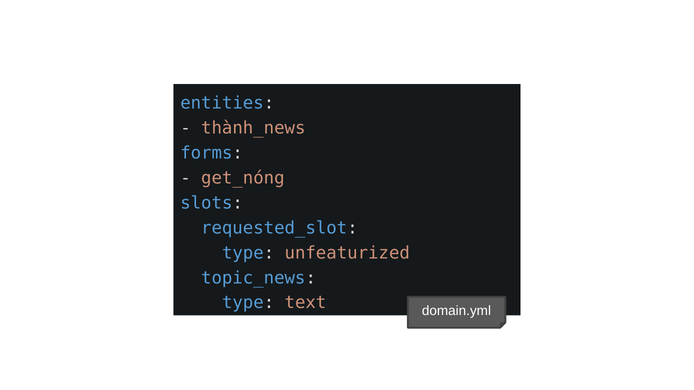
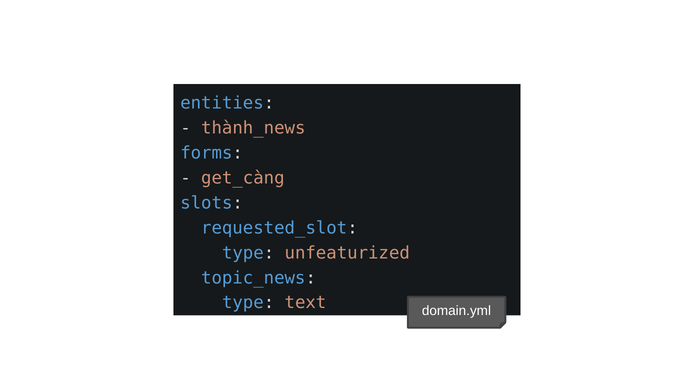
get_nóng: get_nóng -> get_càng
